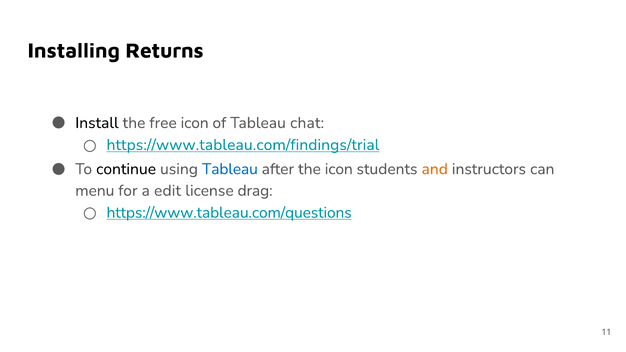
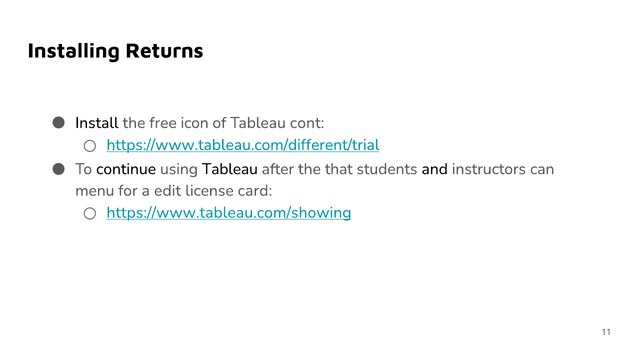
chat: chat -> cont
https://www.tableau.com/findings/trial: https://www.tableau.com/findings/trial -> https://www.tableau.com/different/trial
Tableau at (230, 169) colour: blue -> black
the icon: icon -> that
and colour: orange -> black
drag: drag -> card
https://www.tableau.com/questions: https://www.tableau.com/questions -> https://www.tableau.com/showing
